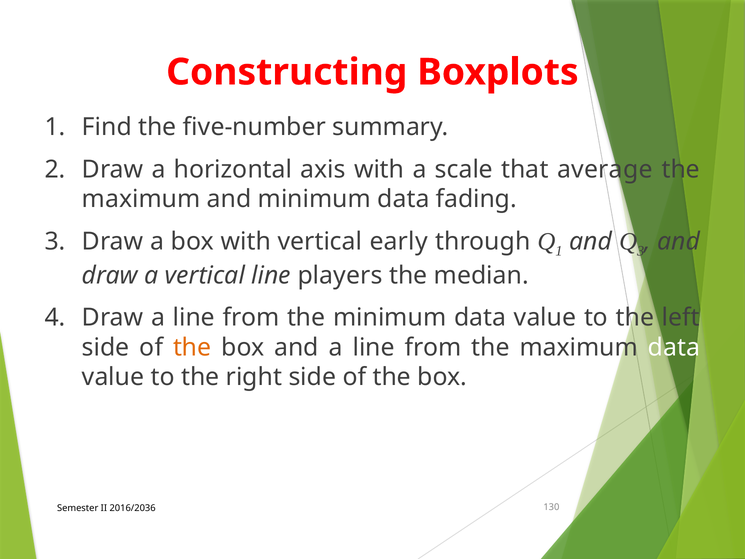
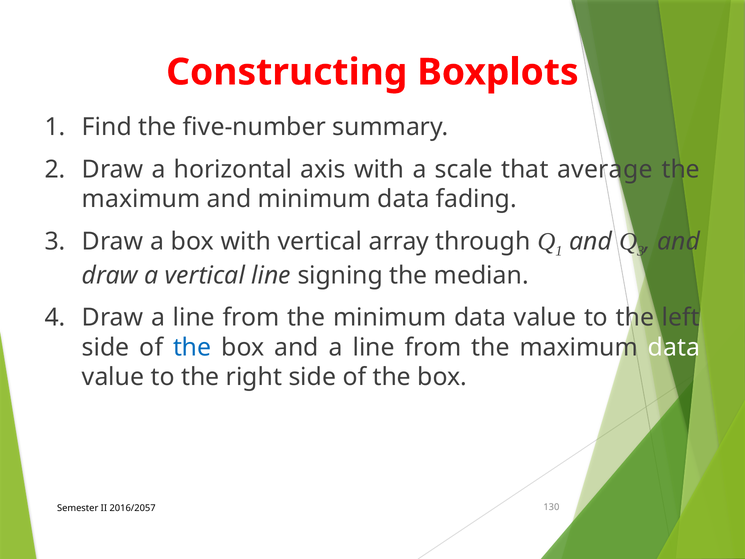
early: early -> array
players: players -> signing
the at (192, 347) colour: orange -> blue
2016/2036: 2016/2036 -> 2016/2057
